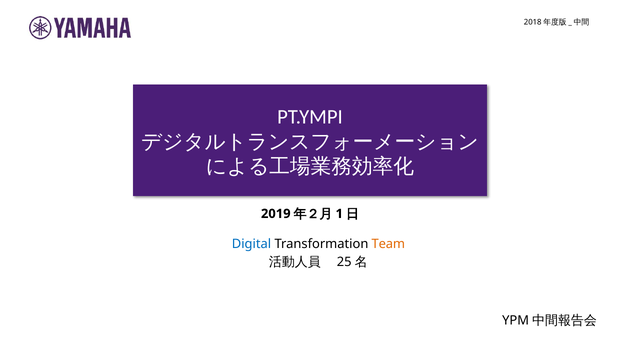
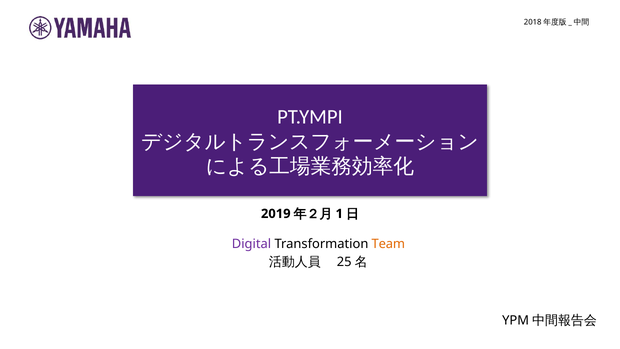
Digital colour: blue -> purple
